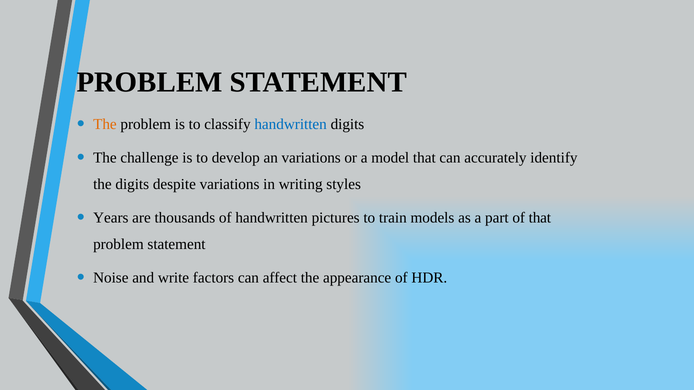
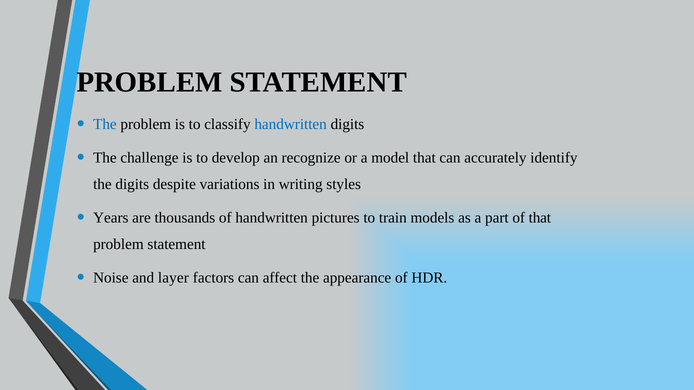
The at (105, 124) colour: orange -> blue
an variations: variations -> recognize
write: write -> layer
